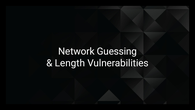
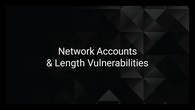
Guessing: Guessing -> Accounts
